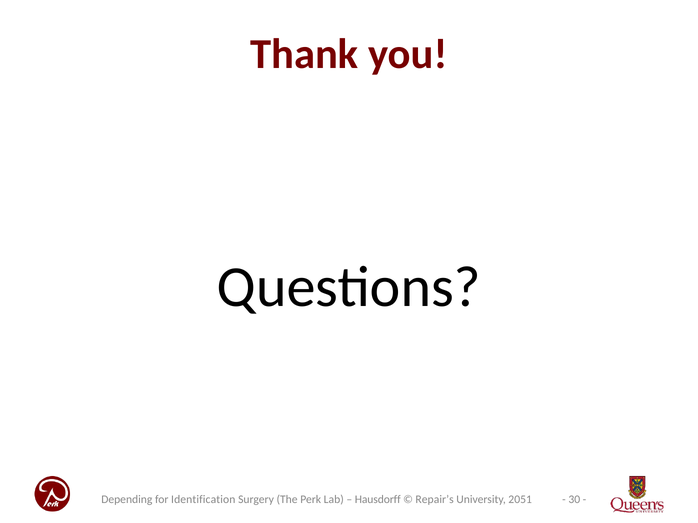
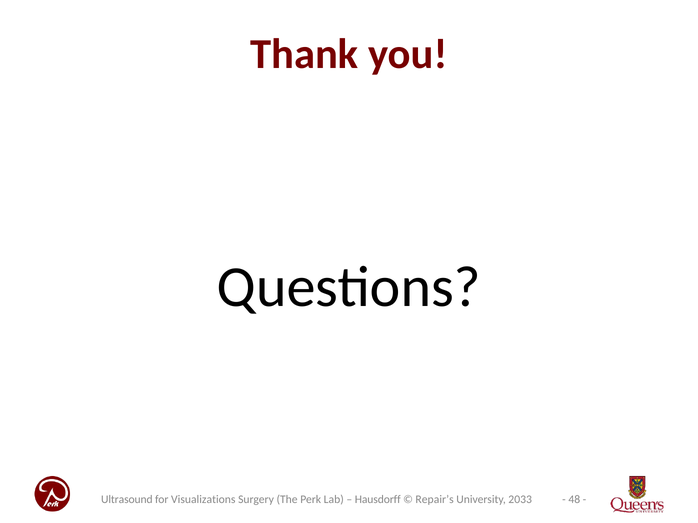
Depending: Depending -> Ultrasound
Identification: Identification -> Visualizations
2051: 2051 -> 2033
30: 30 -> 48
